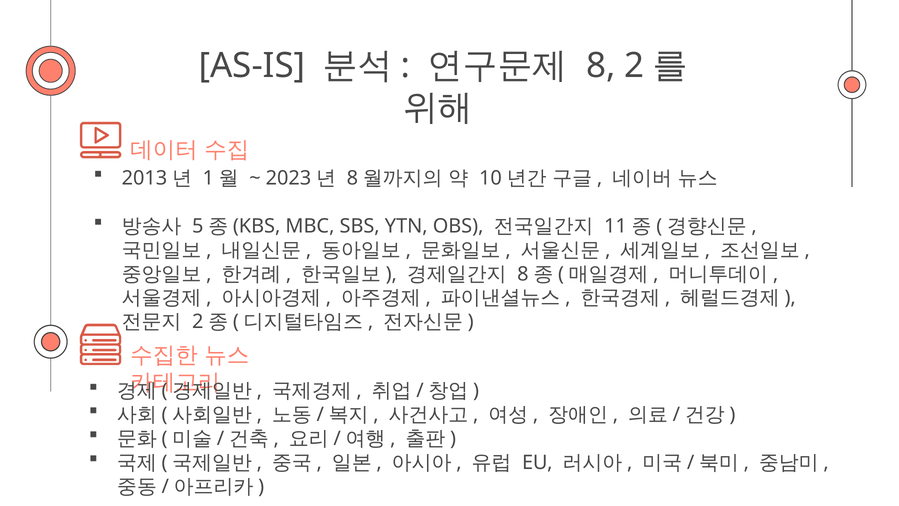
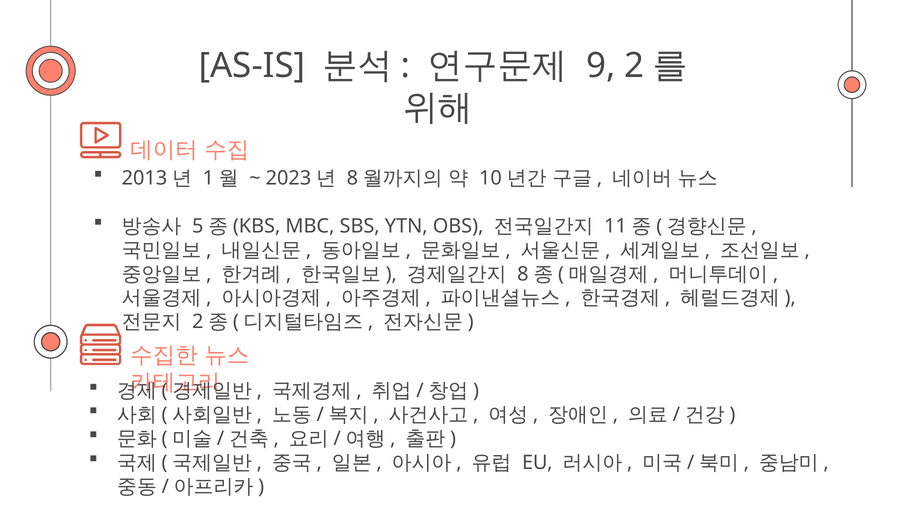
8: 8 -> 9
